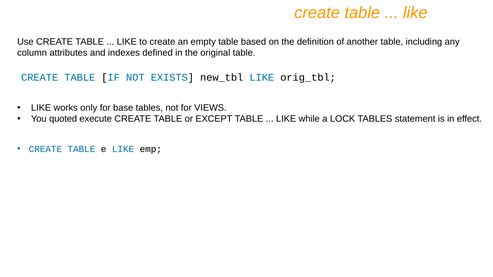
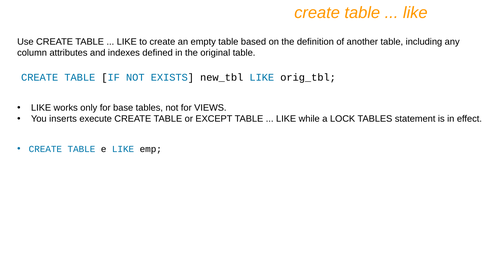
quoted: quoted -> inserts
